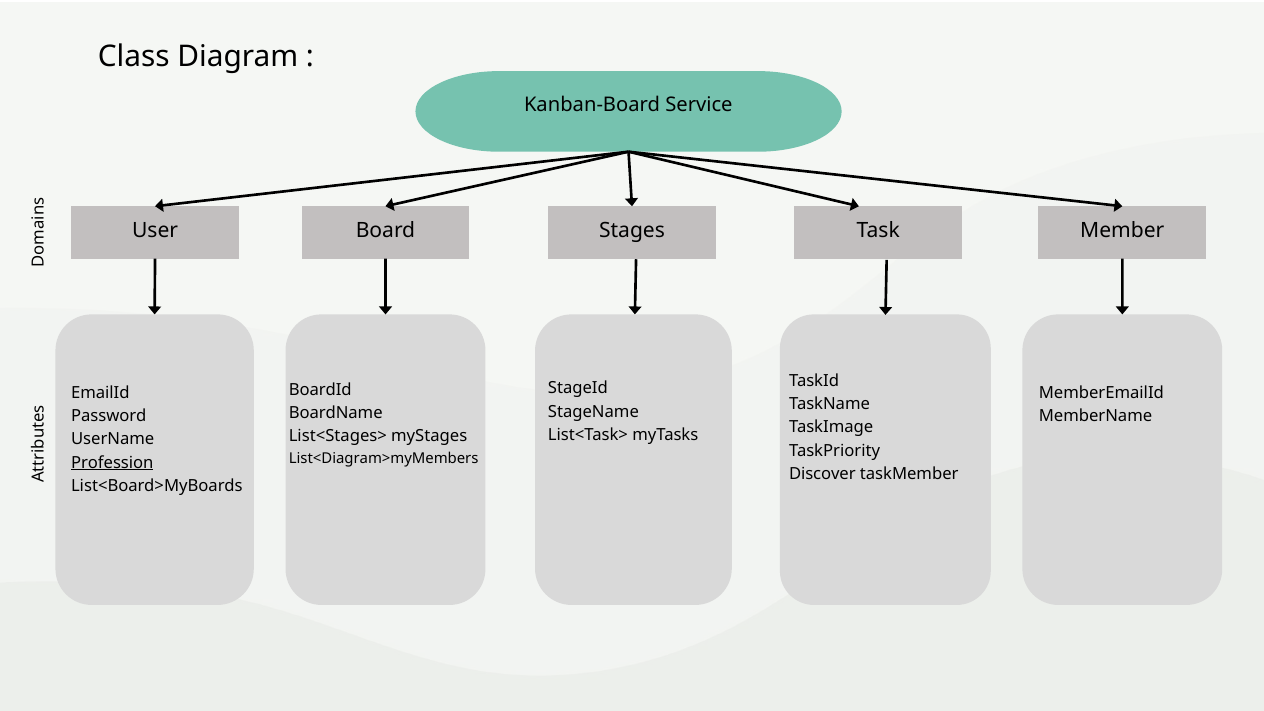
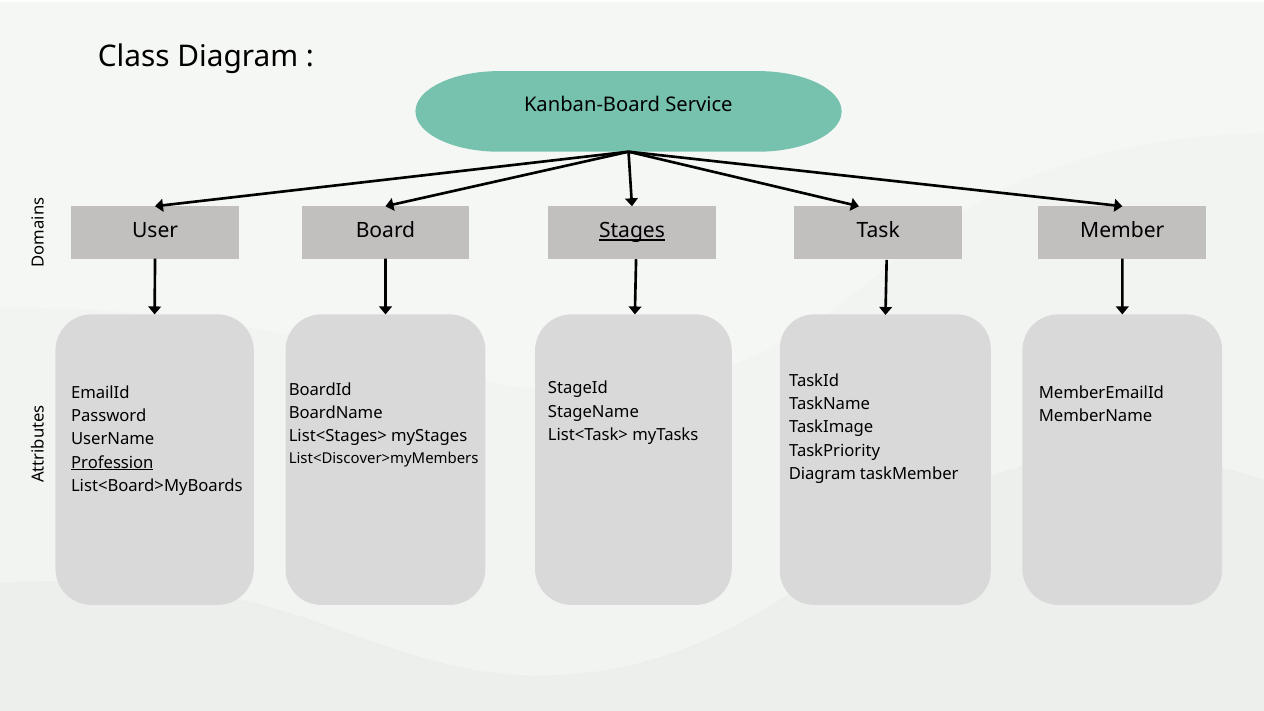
Stages underline: none -> present
List<Diagram>myMembers: List<Diagram>myMembers -> List<Discover>myMembers
Discover at (822, 474): Discover -> Diagram
